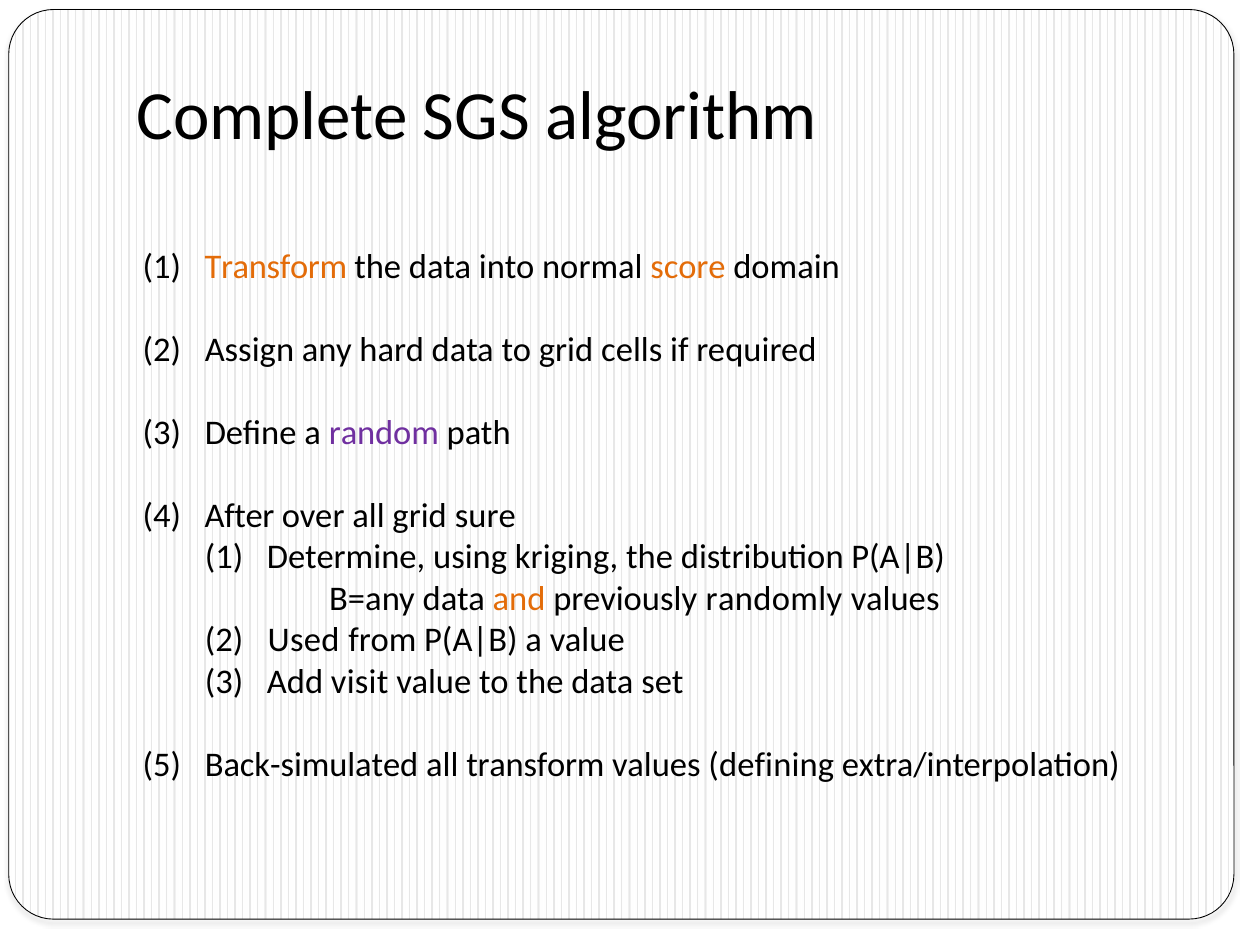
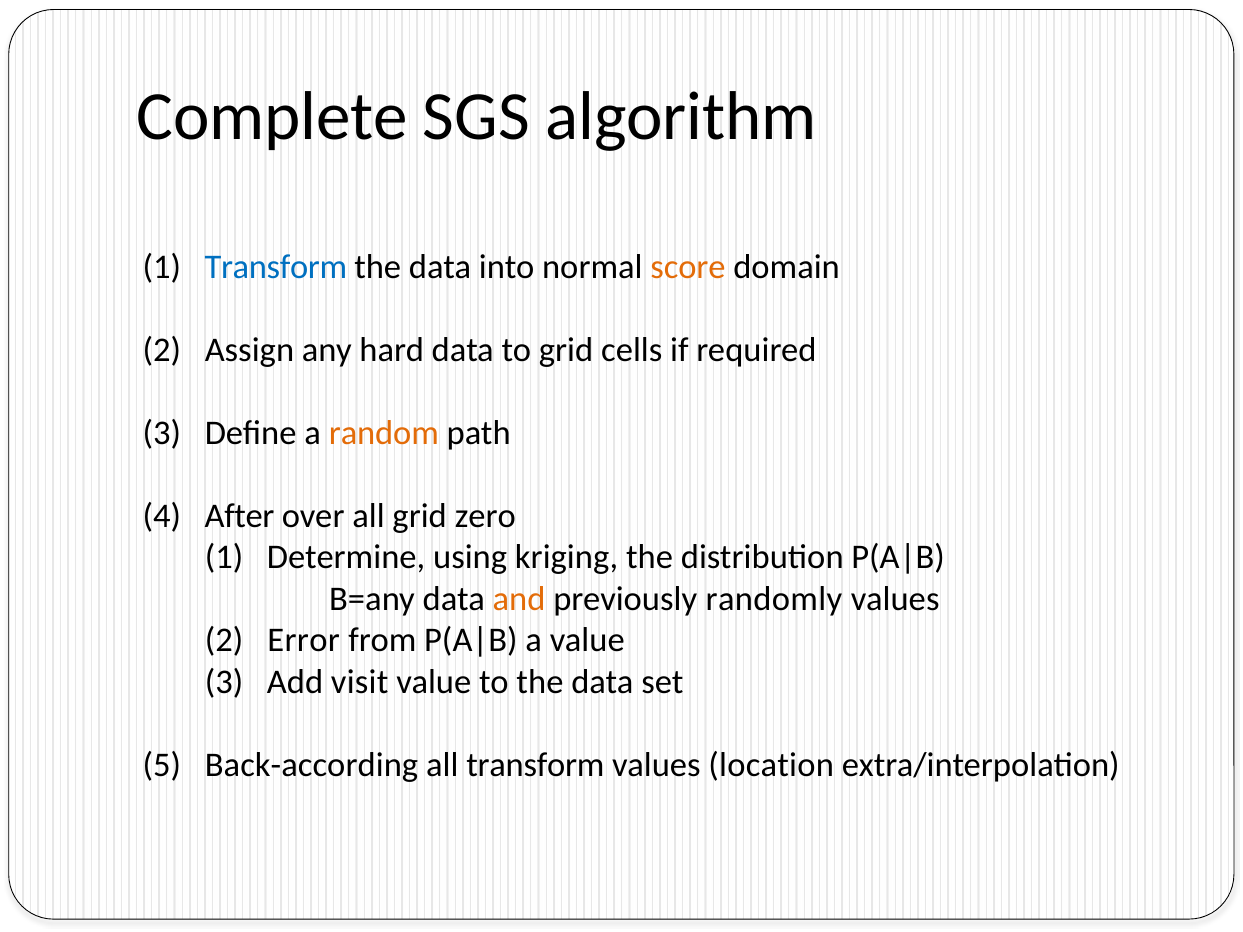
Transform at (276, 267) colour: orange -> blue
random colour: purple -> orange
sure: sure -> zero
Used: Used -> Error
Back-simulated: Back-simulated -> Back-according
defining: defining -> location
